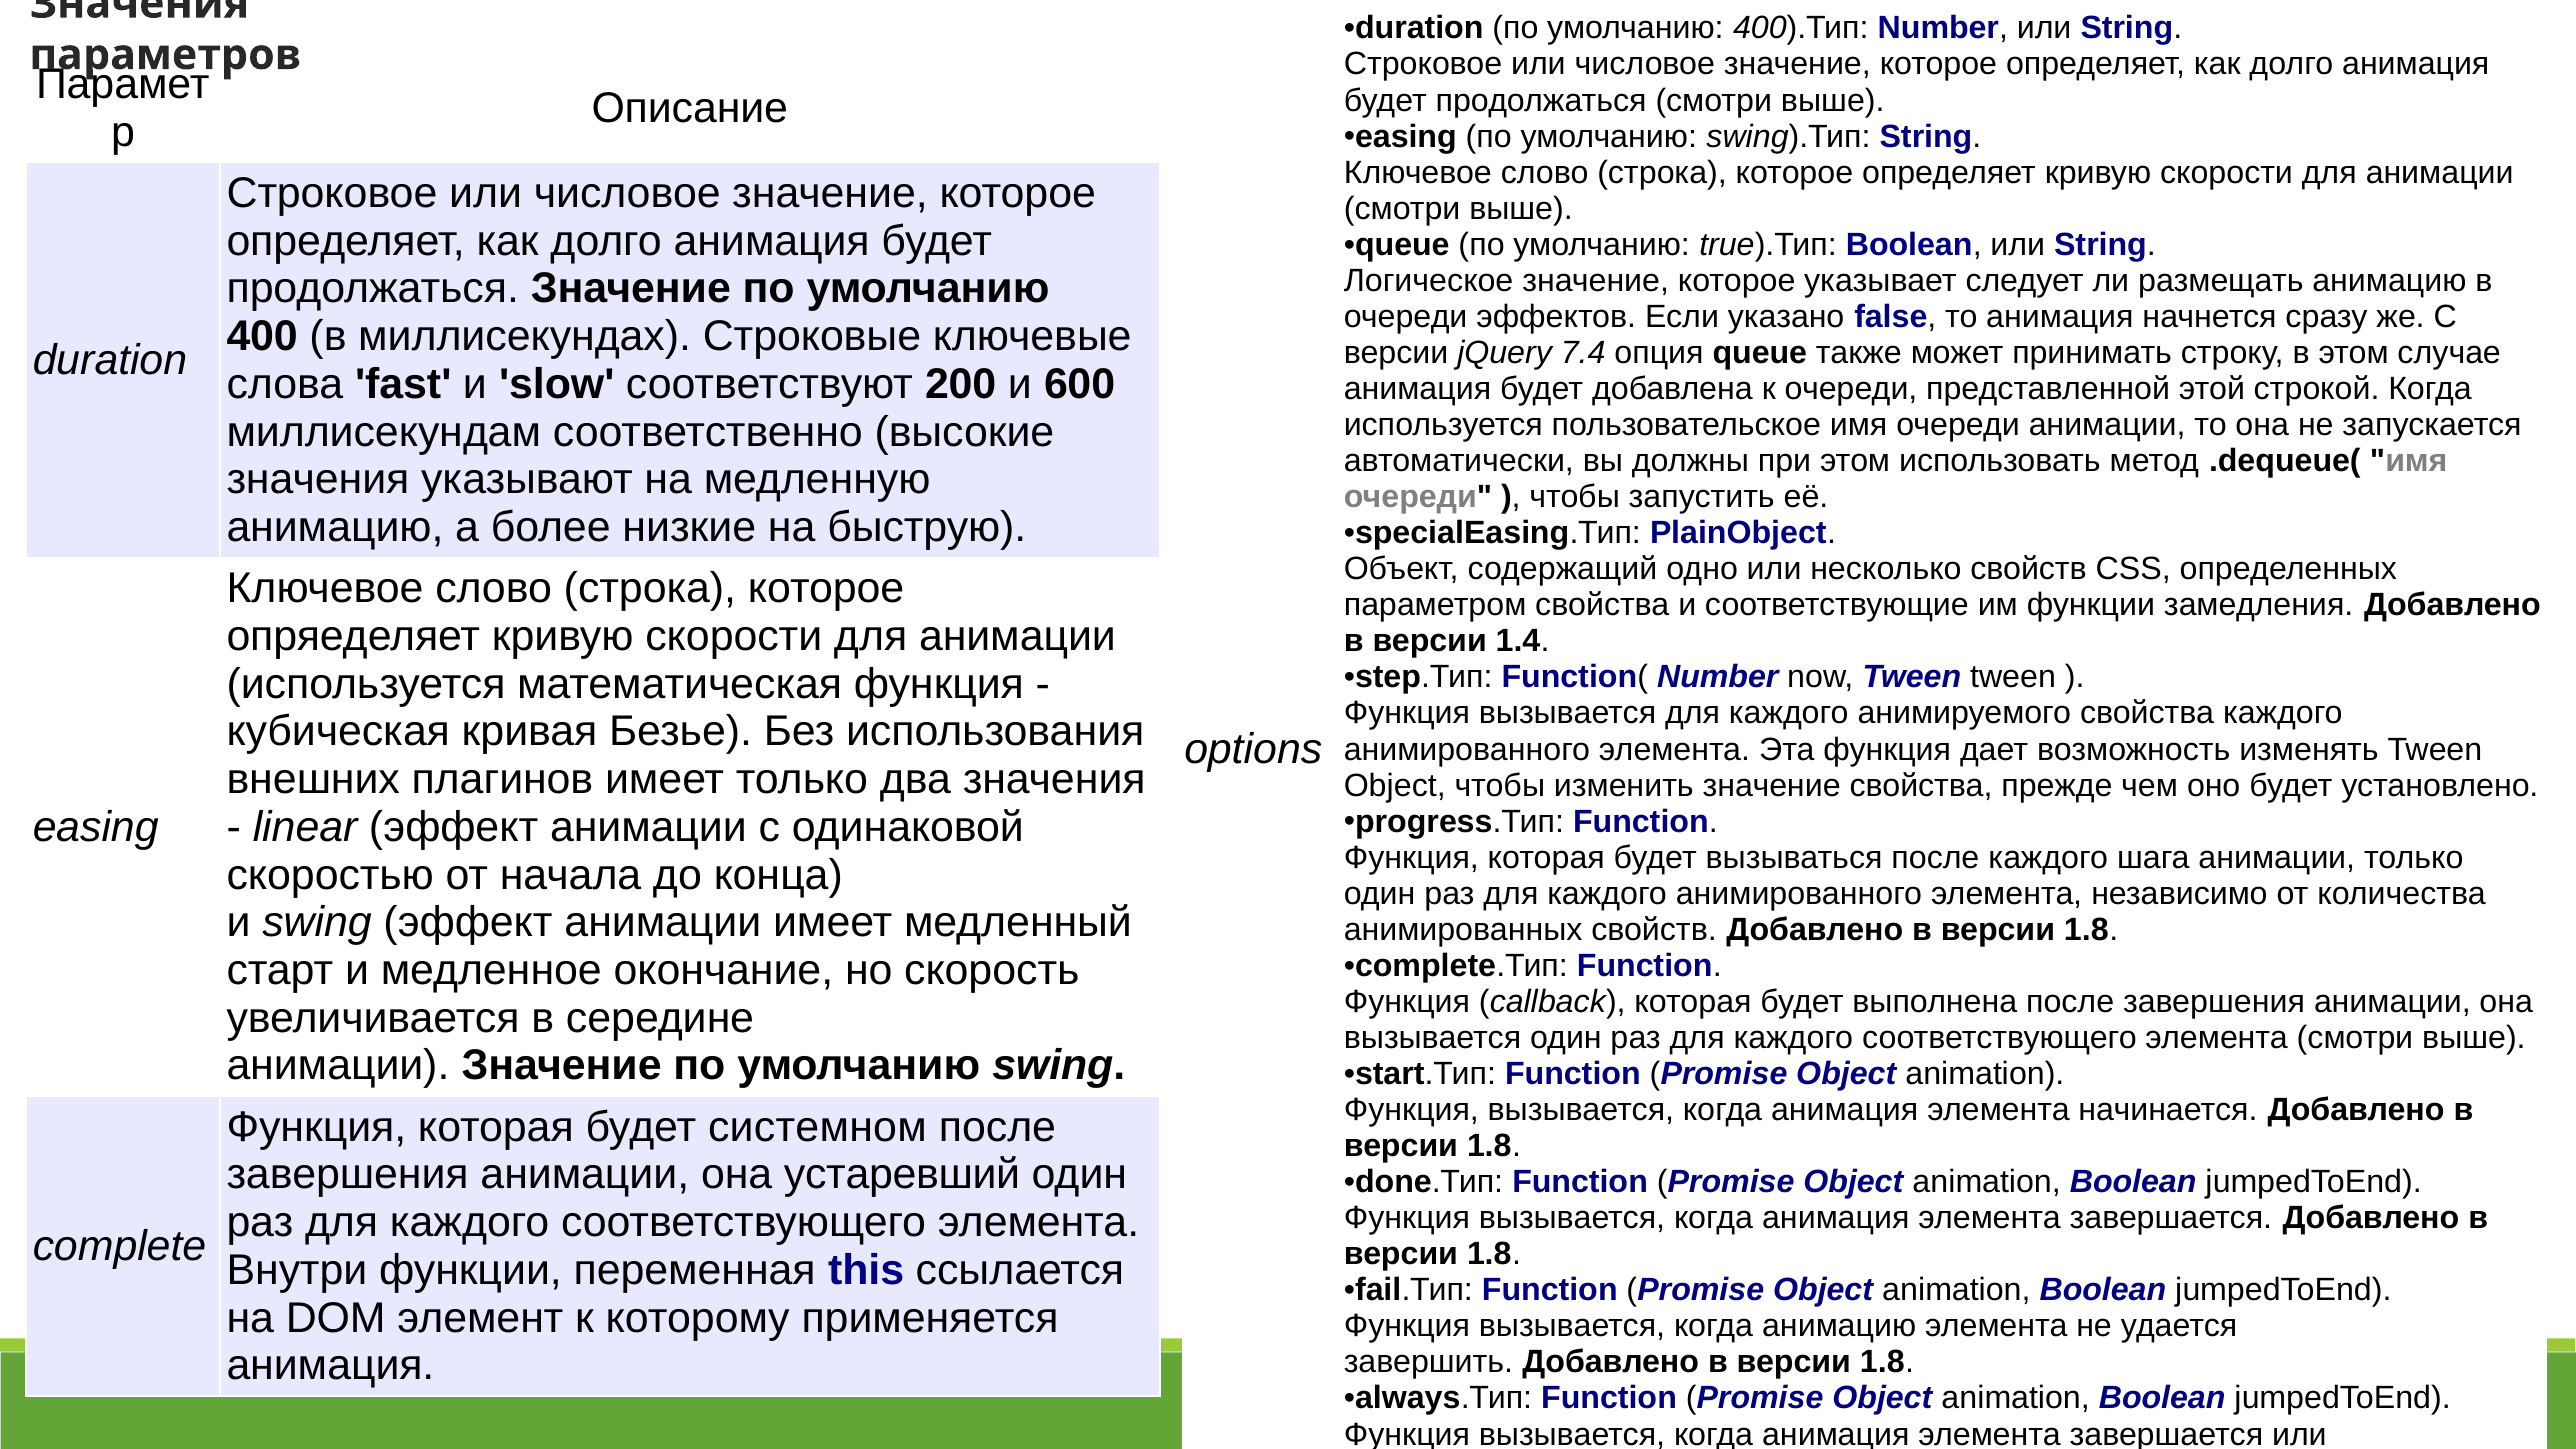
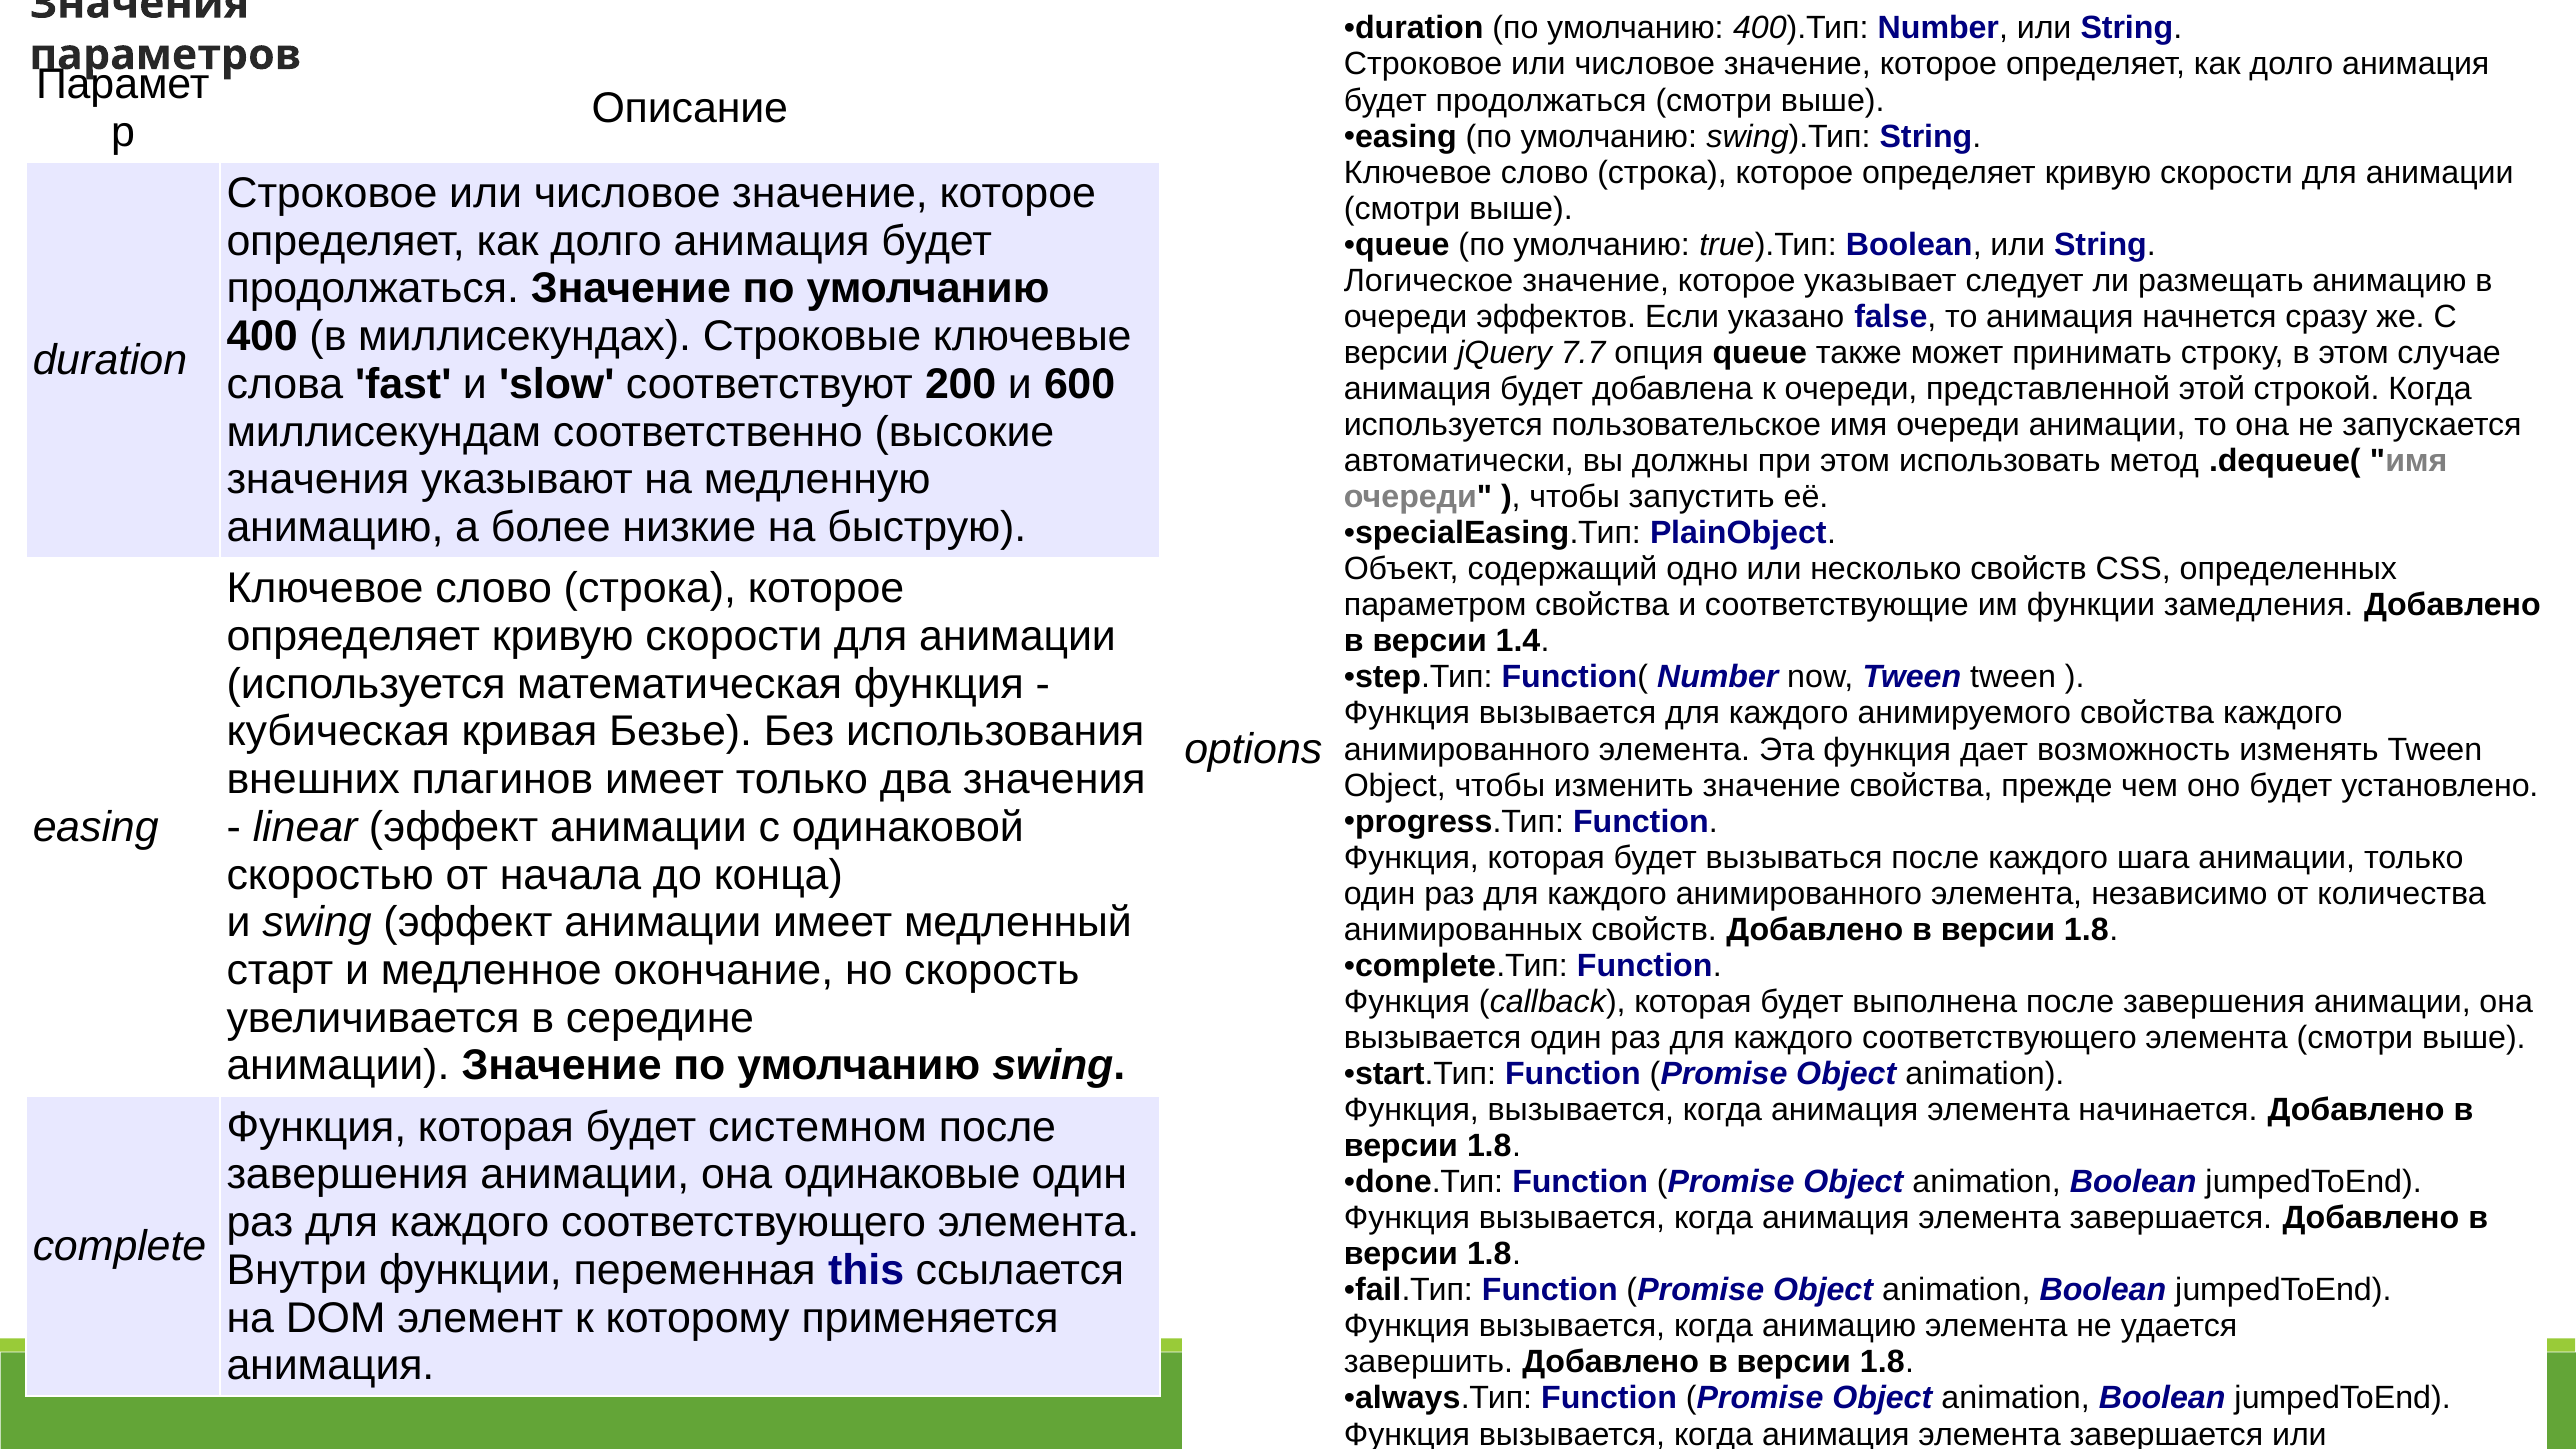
7.4: 7.4 -> 7.7
устаревший: устаревший -> одинаковые
